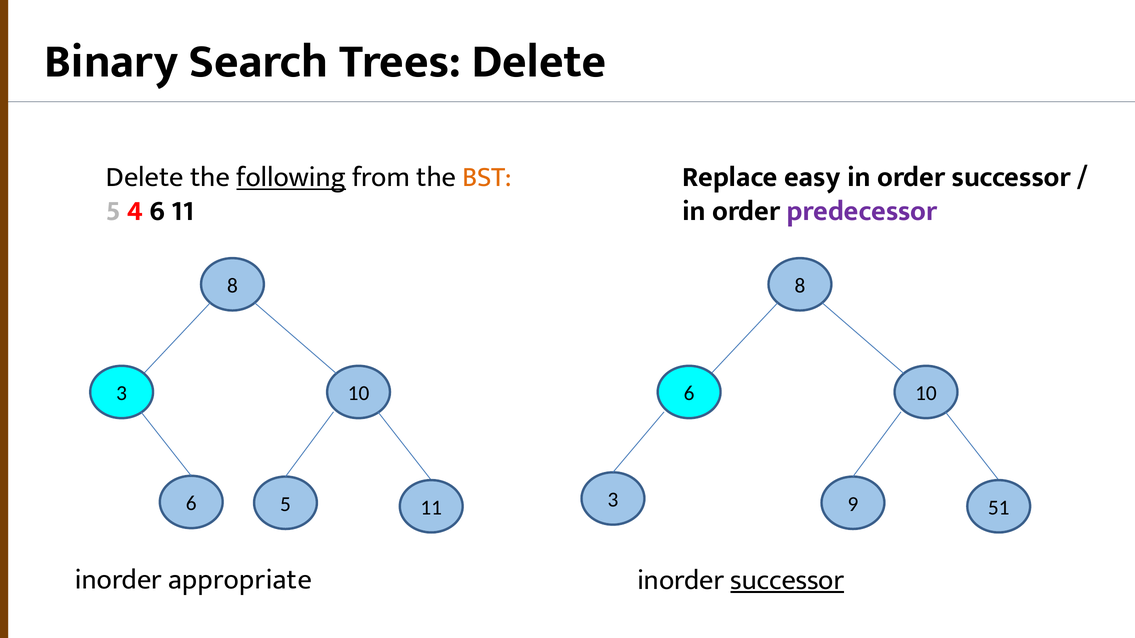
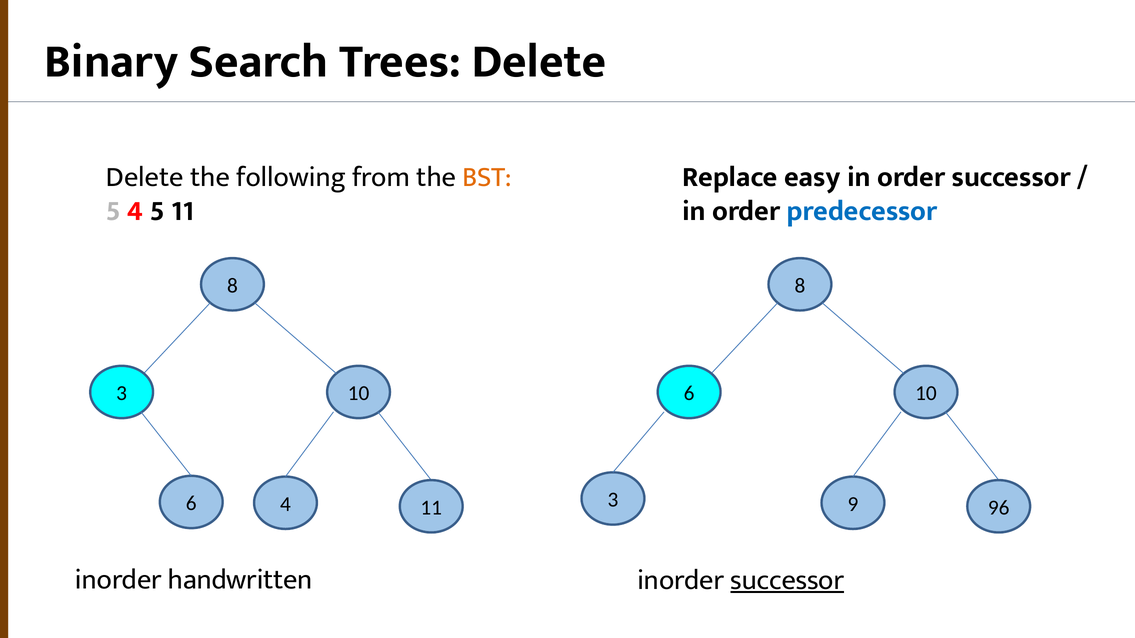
following underline: present -> none
4 6: 6 -> 5
predecessor colour: purple -> blue
51: 51 -> 96
6 5: 5 -> 4
appropriate: appropriate -> handwritten
